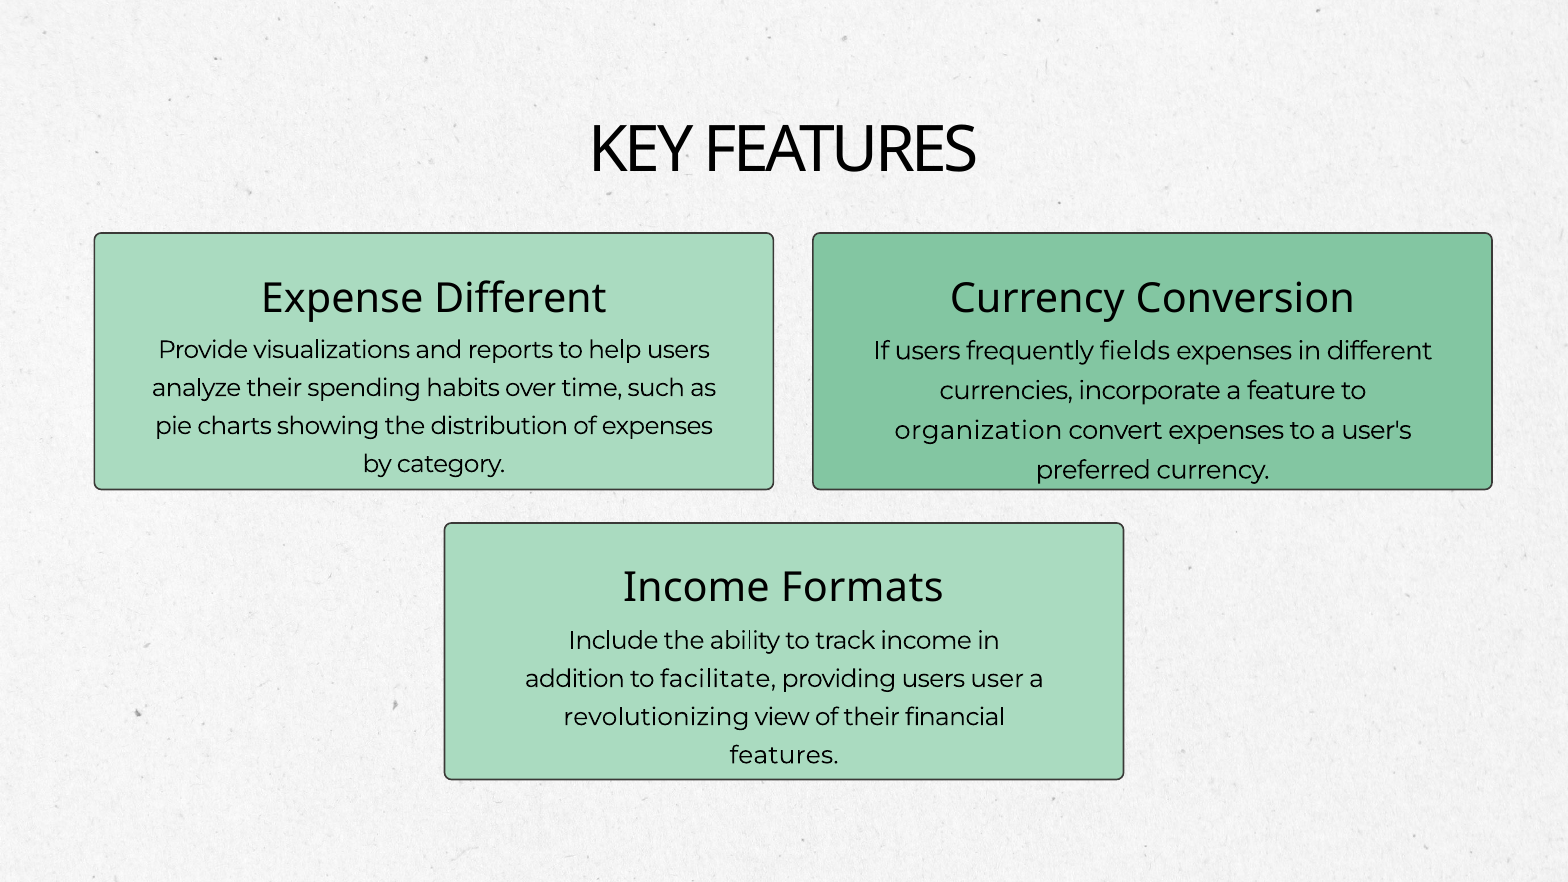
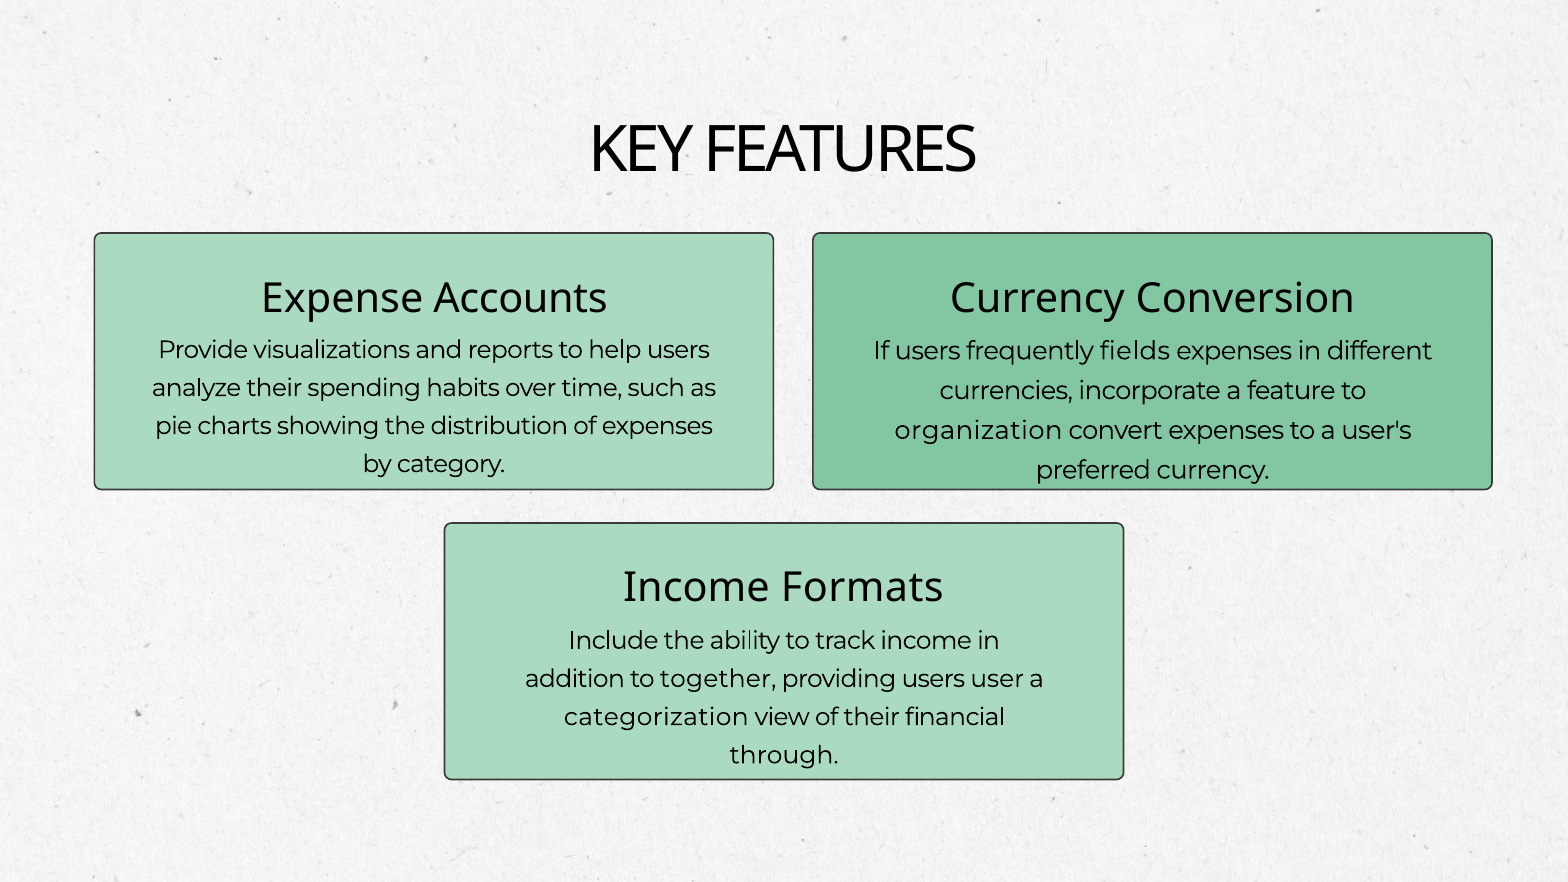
Expense Different: Different -> Accounts
facilitate: facilitate -> together
revolutionizing: revolutionizing -> categorization
features at (784, 755): features -> through
